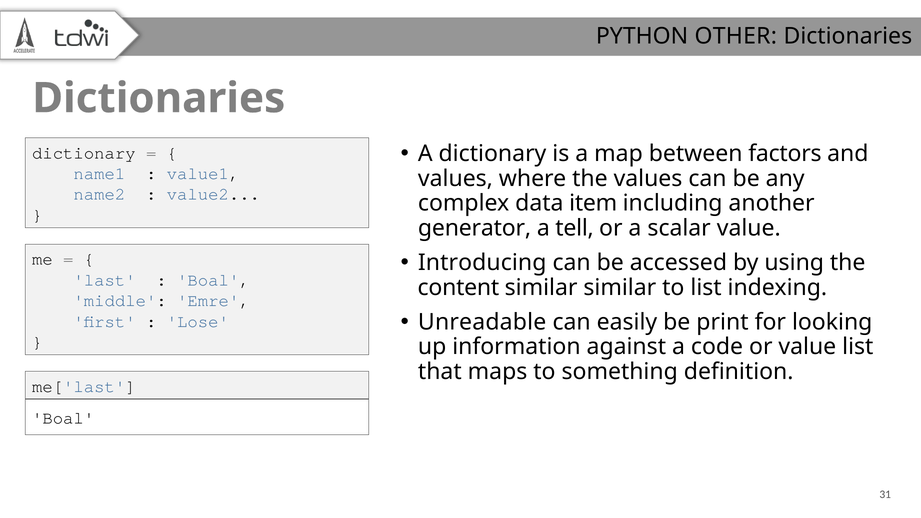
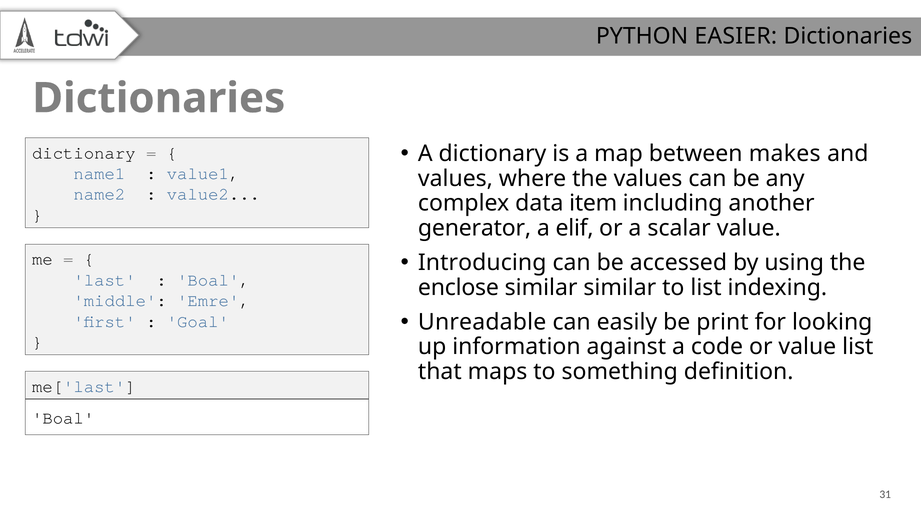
OTHER: OTHER -> EASIER
factors: factors -> makes
tell: tell -> elif
content: content -> enclose
Lose: Lose -> Goal
